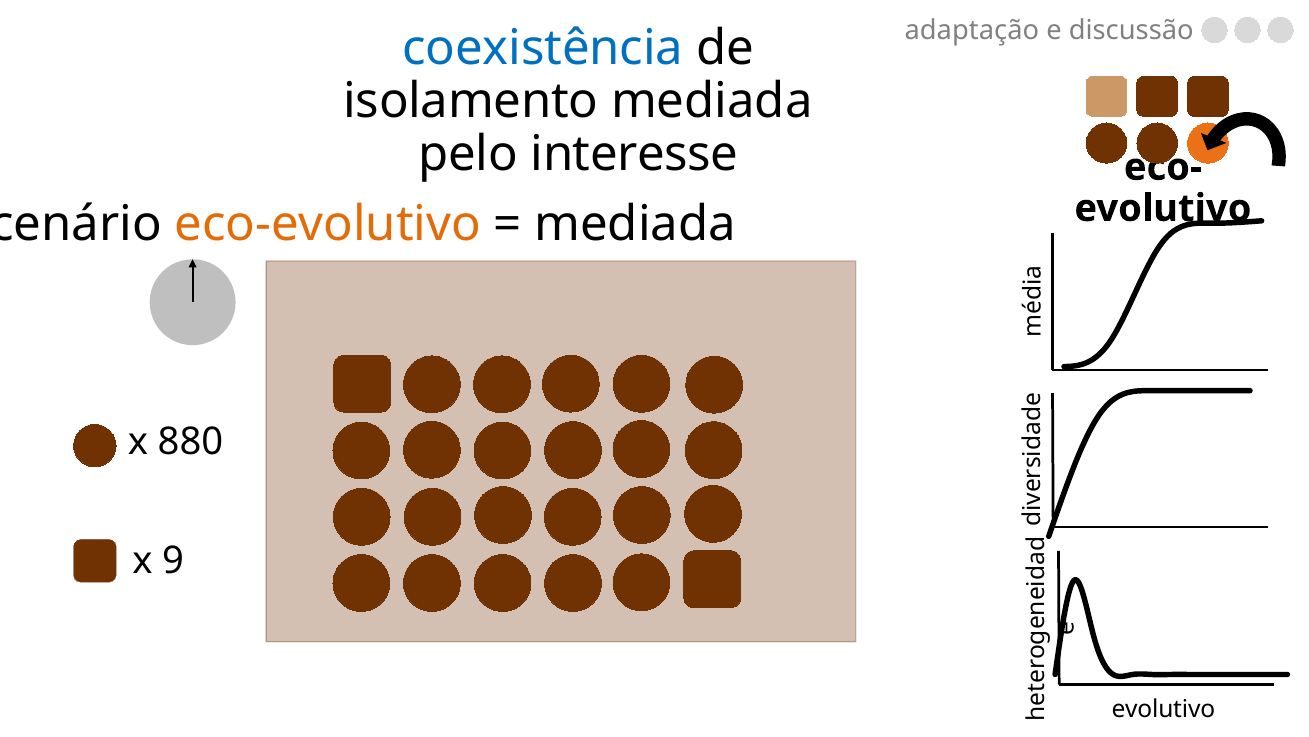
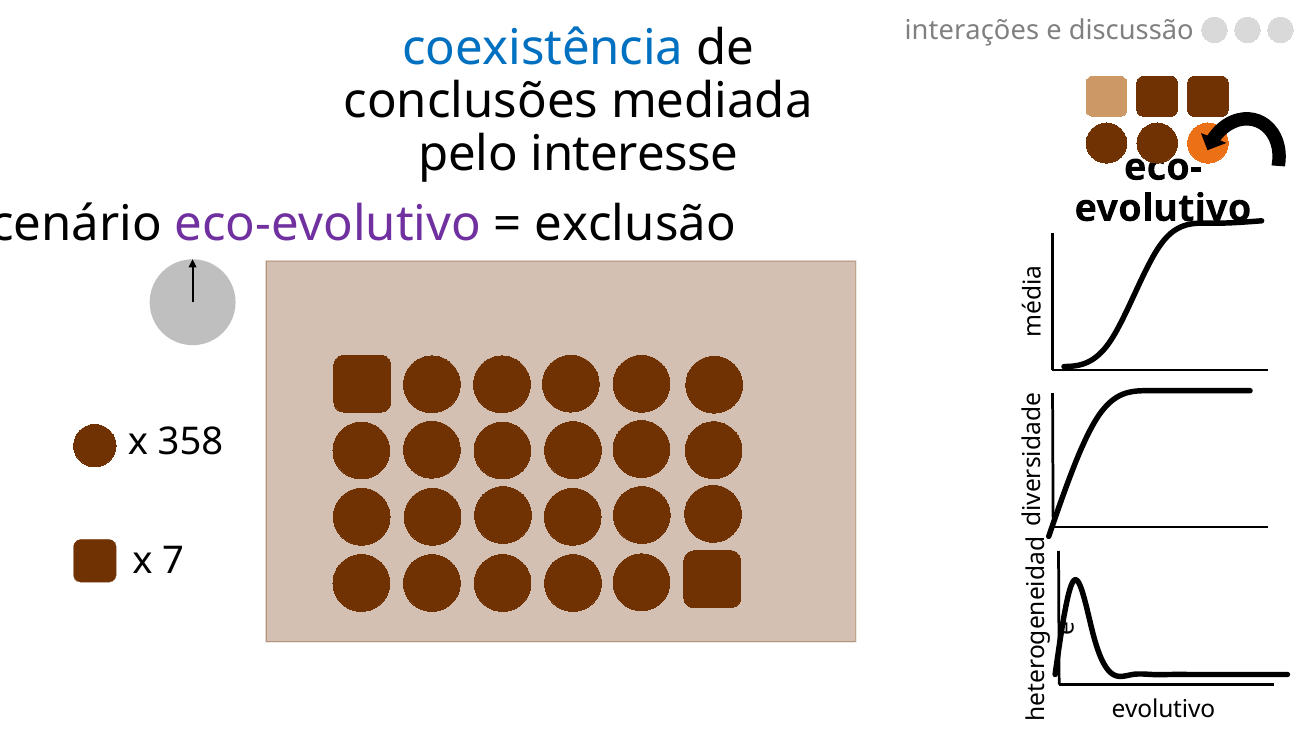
adaptação: adaptação -> interações
isolamento: isolamento -> conclusões
eco-evolutivo colour: orange -> purple
mediada at (635, 224): mediada -> exclusão
880: 880 -> 358
9: 9 -> 7
